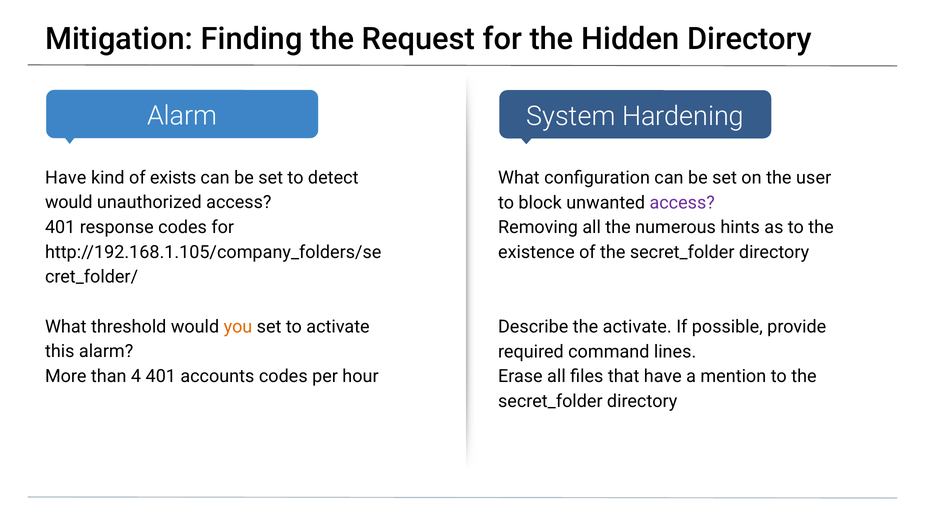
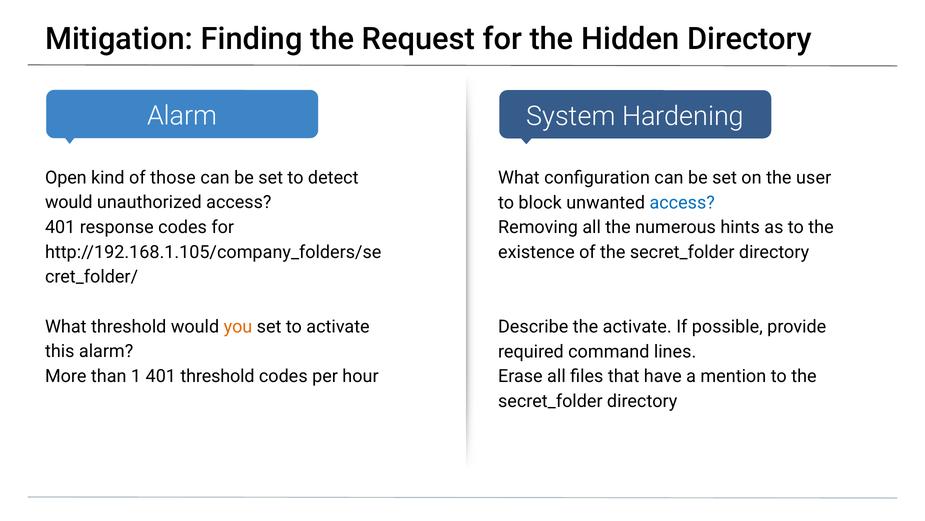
Have at (66, 177): Have -> Open
exists: exists -> those
access at (682, 202) colour: purple -> blue
4: 4 -> 1
401 accounts: accounts -> threshold
